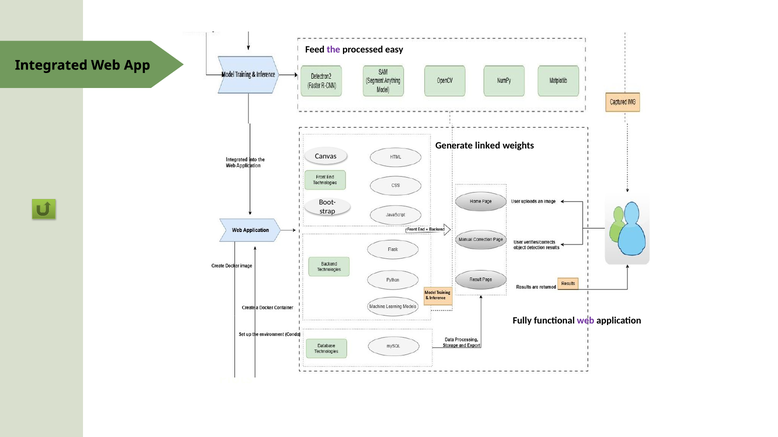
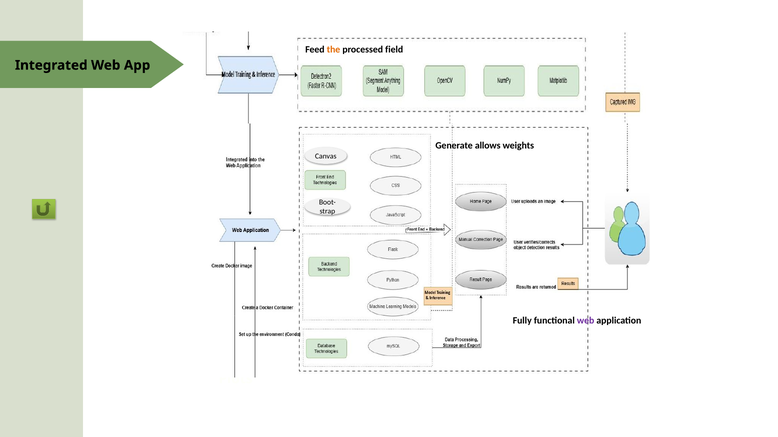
the colour: purple -> orange
easy: easy -> field
linked: linked -> allows
